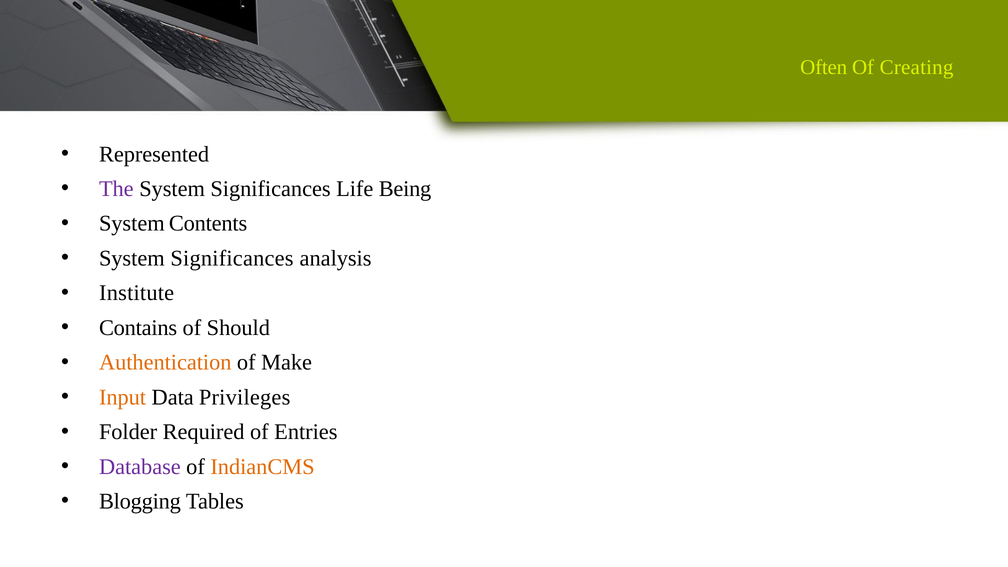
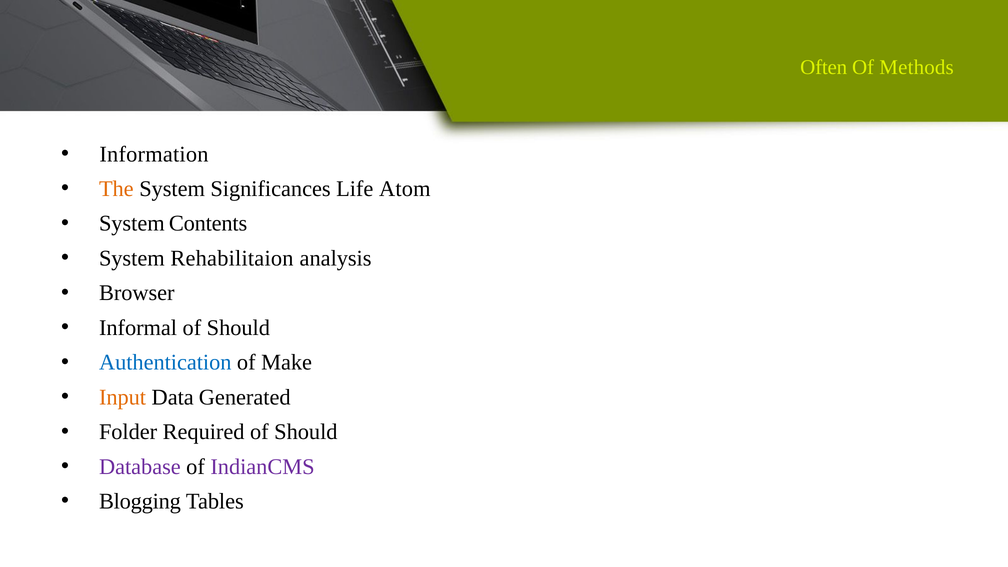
Creating: Creating -> Methods
Represented: Represented -> Information
The colour: purple -> orange
Being: Being -> Atom
Significances at (232, 258): Significances -> Rehabilitaion
Institute: Institute -> Browser
Contains: Contains -> Informal
Authentication colour: orange -> blue
Privileges: Privileges -> Generated
Entries at (306, 432): Entries -> Should
IndianCMS colour: orange -> purple
